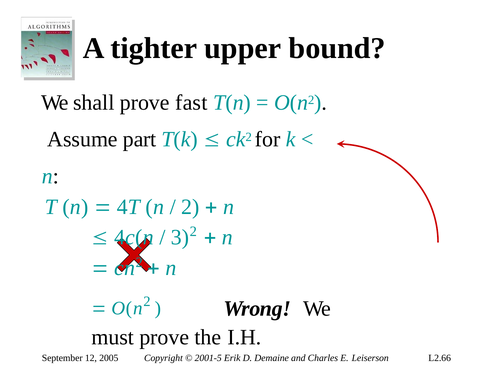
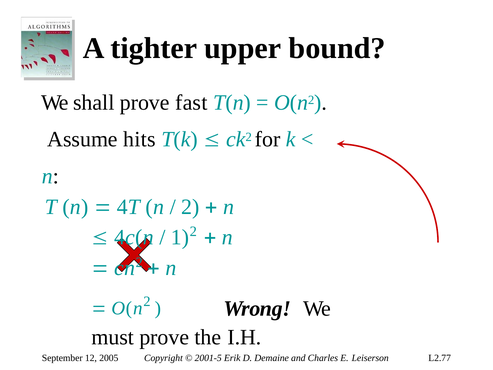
part: part -> hits
3: 3 -> 1
L2.66: L2.66 -> L2.77
